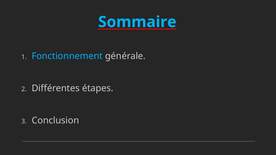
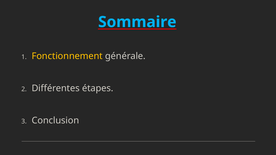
Fonctionnement colour: light blue -> yellow
